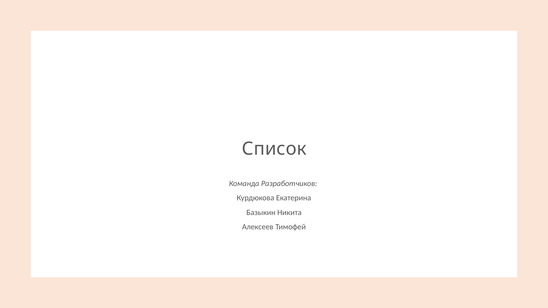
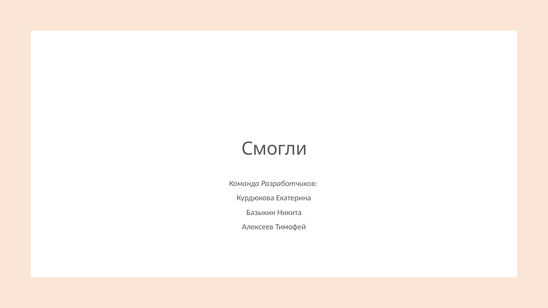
Список: Список -> Смогли
